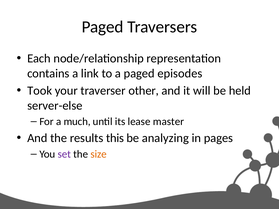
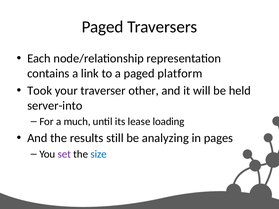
episodes: episodes -> platform
server-else: server-else -> server-into
master: master -> loading
this: this -> still
size colour: orange -> blue
